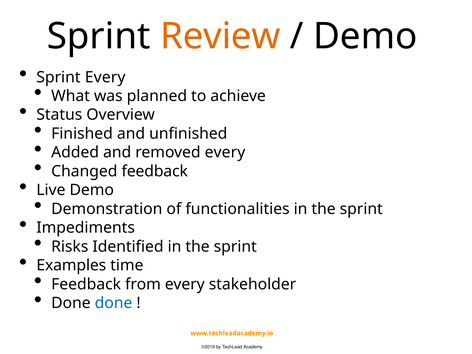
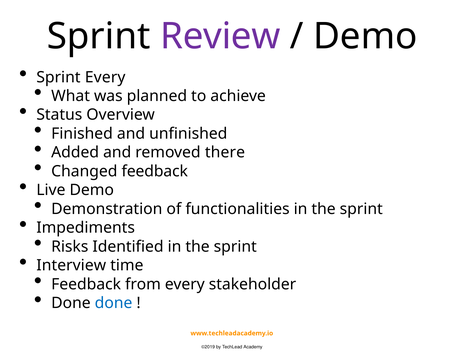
Review colour: orange -> purple
removed every: every -> there
Examples: Examples -> Interview
